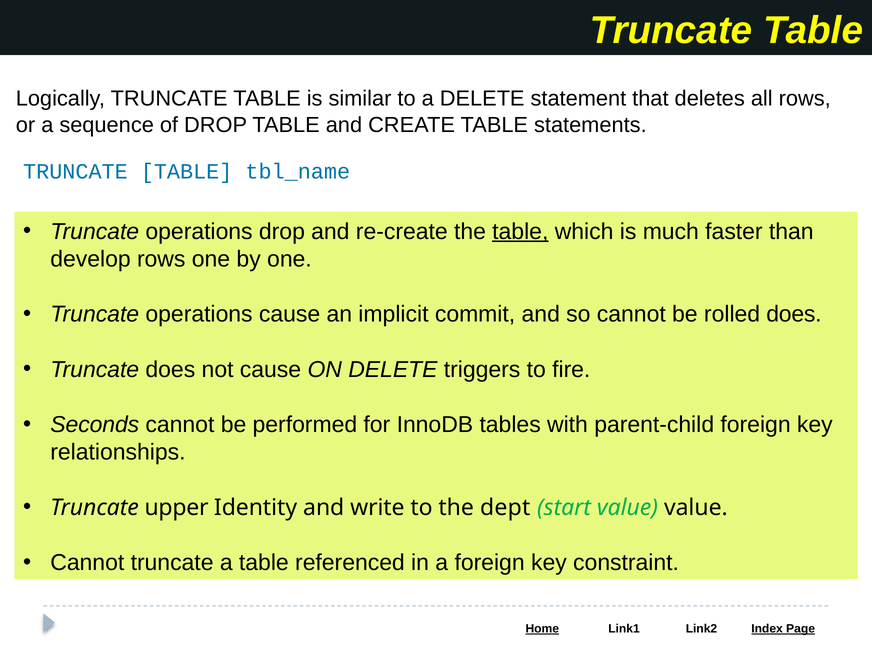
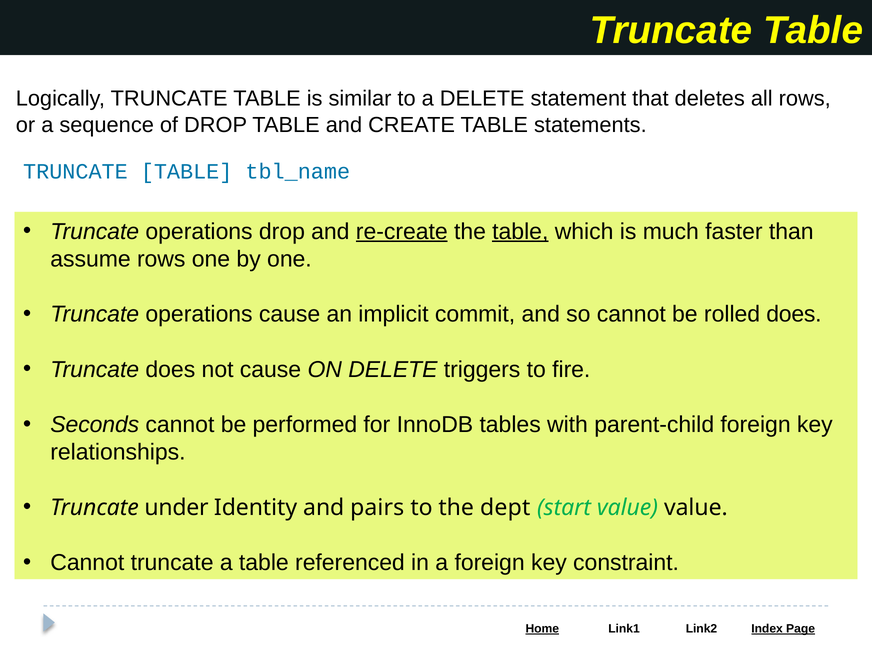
re-create underline: none -> present
develop: develop -> assume
upper: upper -> under
write: write -> pairs
